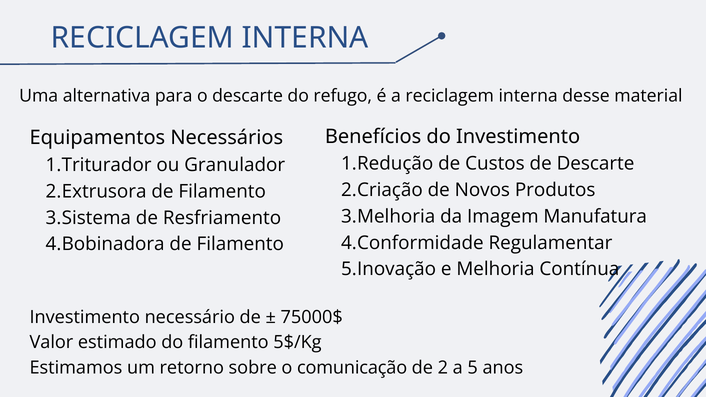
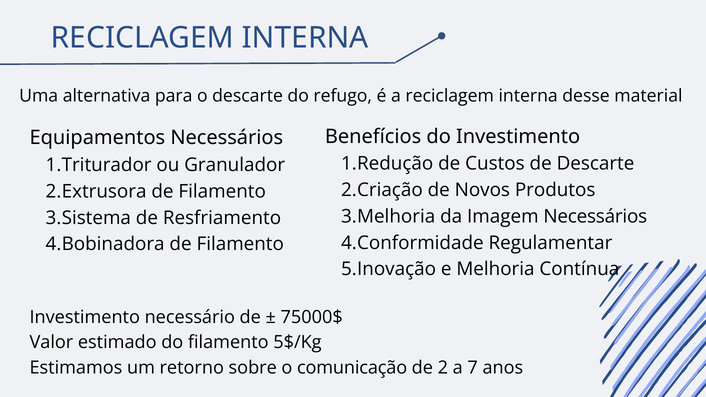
Imagem Manufatura: Manufatura -> Necessários
5: 5 -> 7
